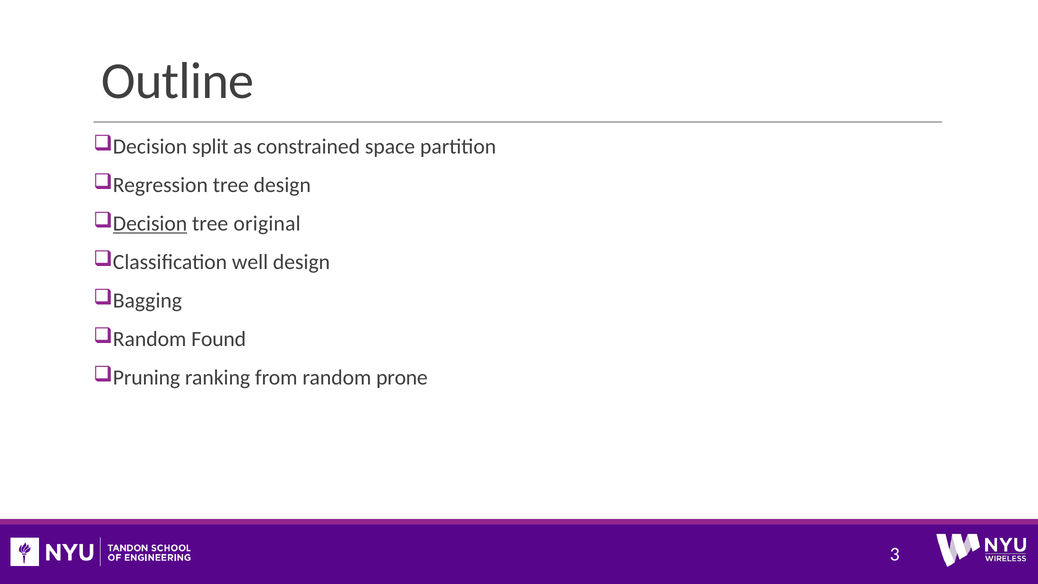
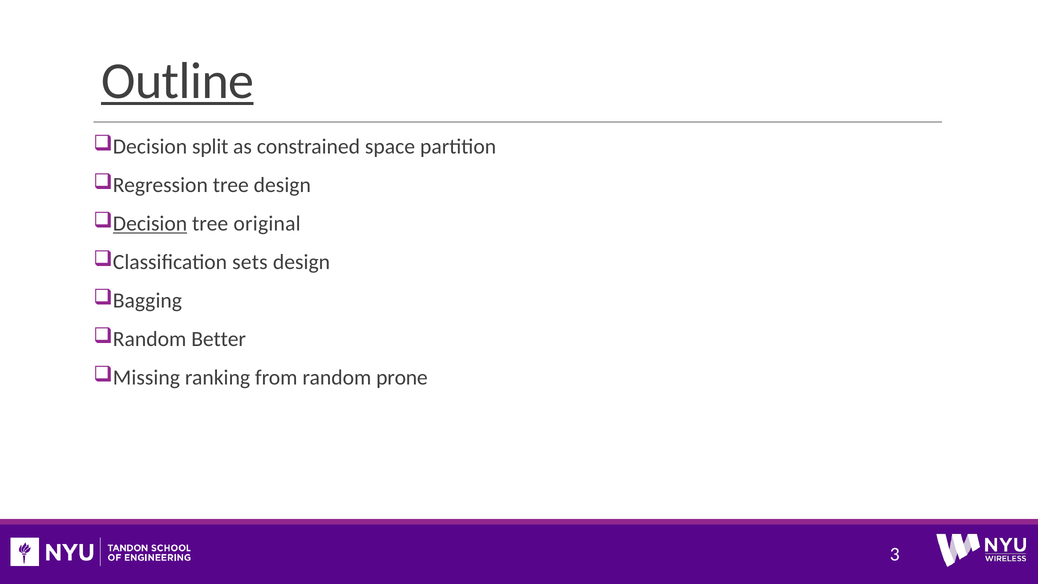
Outline underline: none -> present
well: well -> sets
Found: Found -> Better
Pruning: Pruning -> Missing
